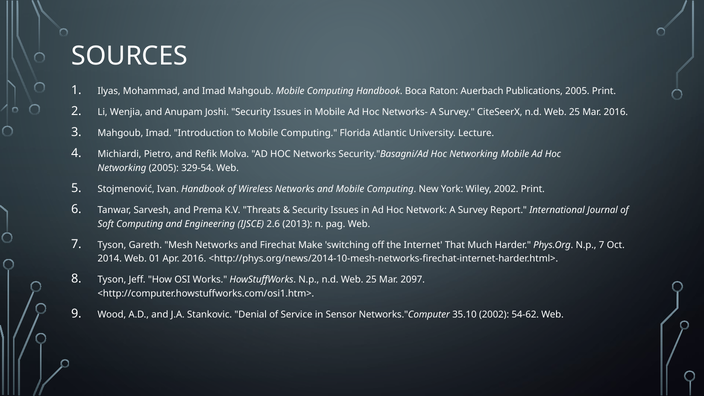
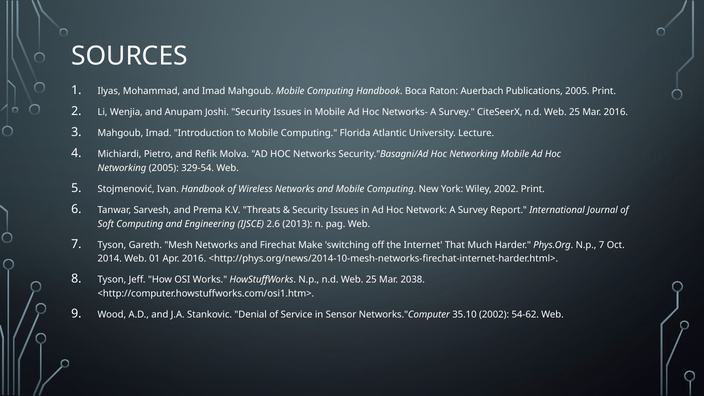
2097: 2097 -> 2038
